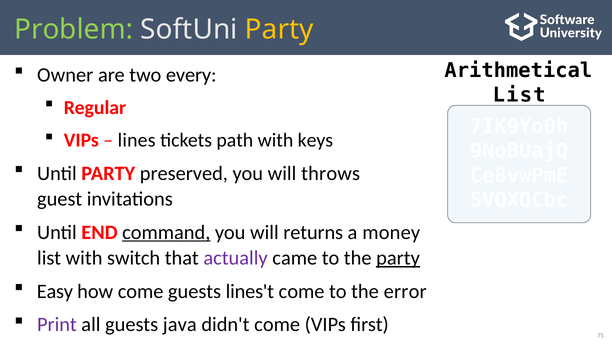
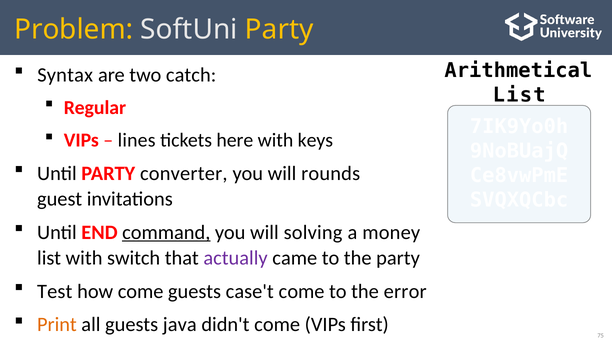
Problem colour: light green -> yellow
Owner: Owner -> Syntax
every: every -> catch
path: path -> here
preserved: preserved -> converter
throws: throws -> rounds
returns: returns -> solving
party at (398, 258) underline: present -> none
Easy: Easy -> Test
lines't: lines't -> case't
Print colour: purple -> orange
